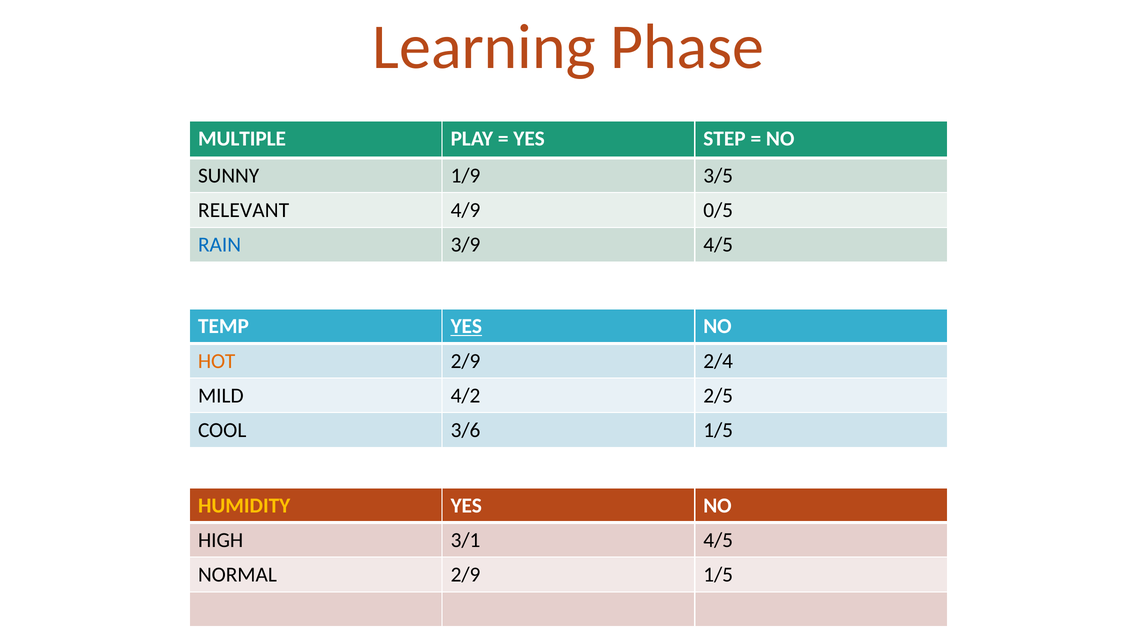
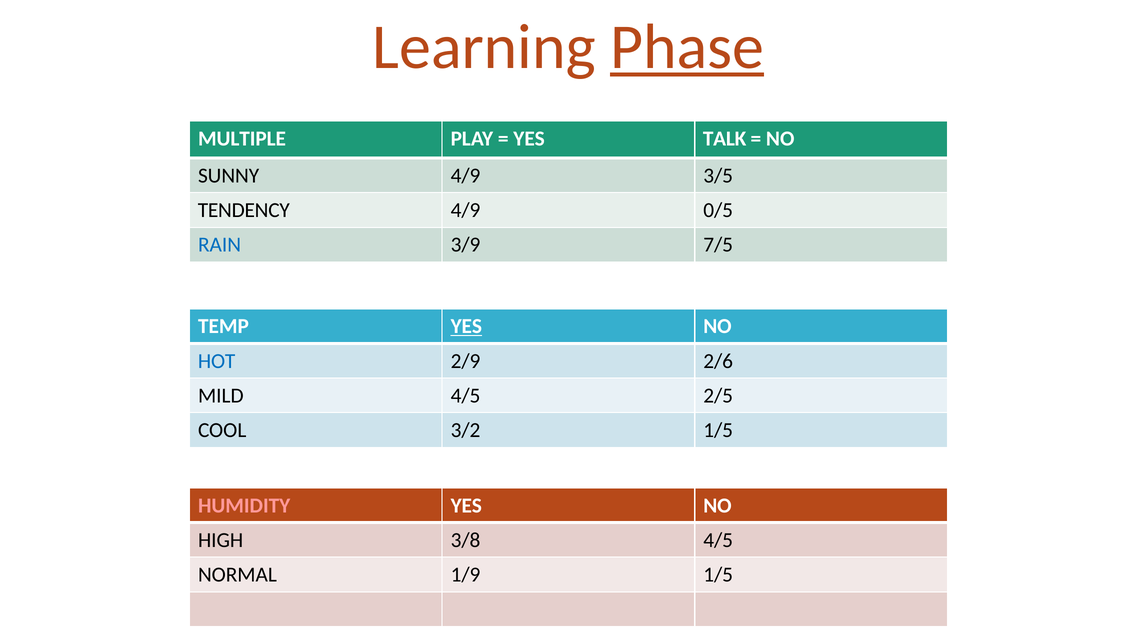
Phase underline: none -> present
STEP: STEP -> TALK
SUNNY 1/9: 1/9 -> 4/9
RELEVANT: RELEVANT -> TENDENCY
3/9 4/5: 4/5 -> 7/5
HOT colour: orange -> blue
2/4: 2/4 -> 2/6
MILD 4/2: 4/2 -> 4/5
3/6: 3/6 -> 3/2
HUMIDITY colour: yellow -> pink
3/1: 3/1 -> 3/8
NORMAL 2/9: 2/9 -> 1/9
